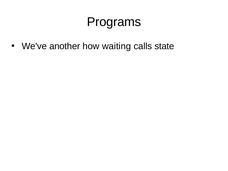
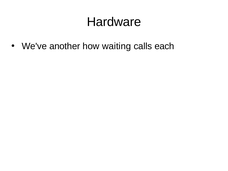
Programs: Programs -> Hardware
state: state -> each
